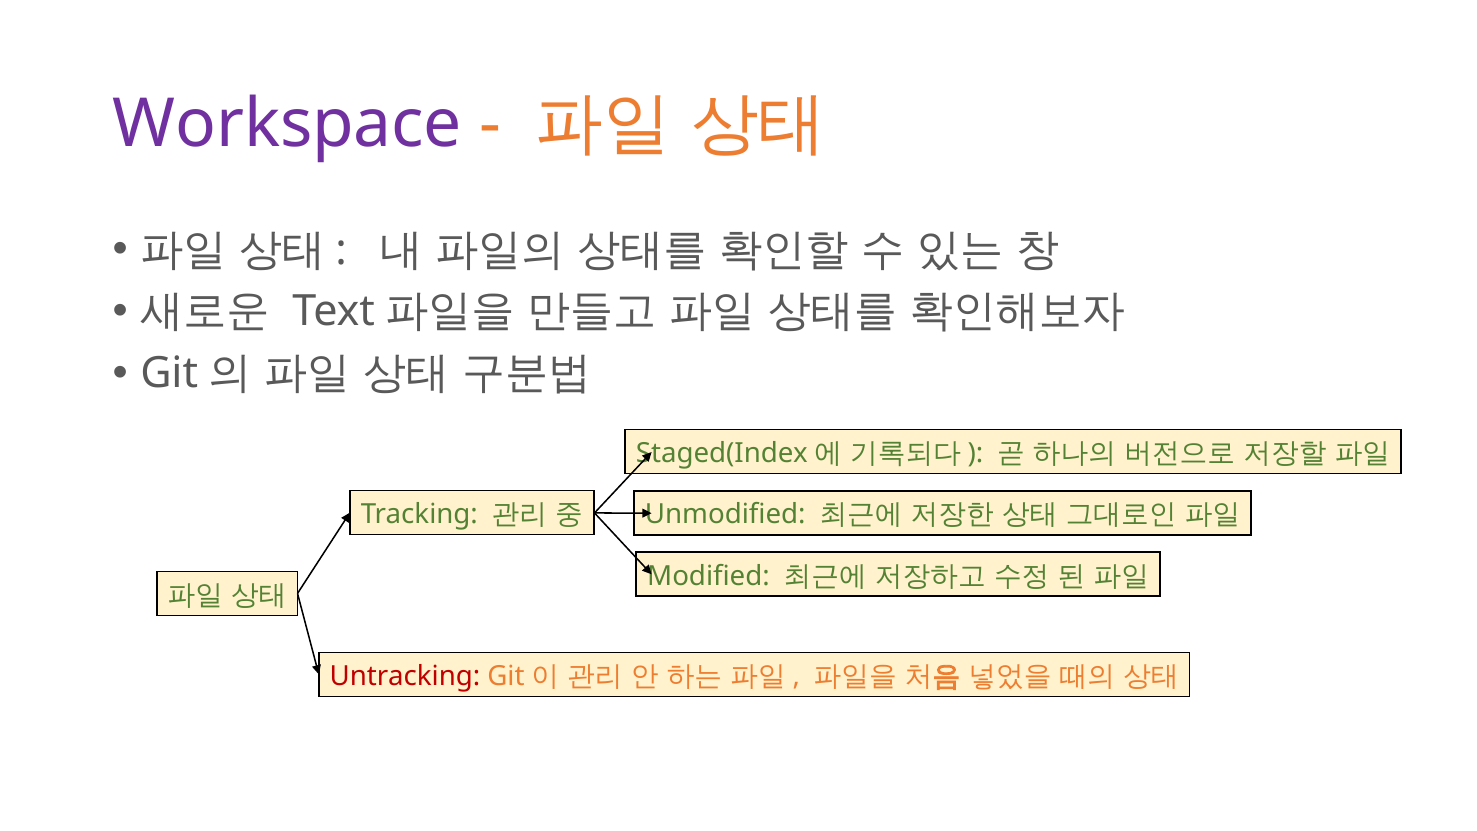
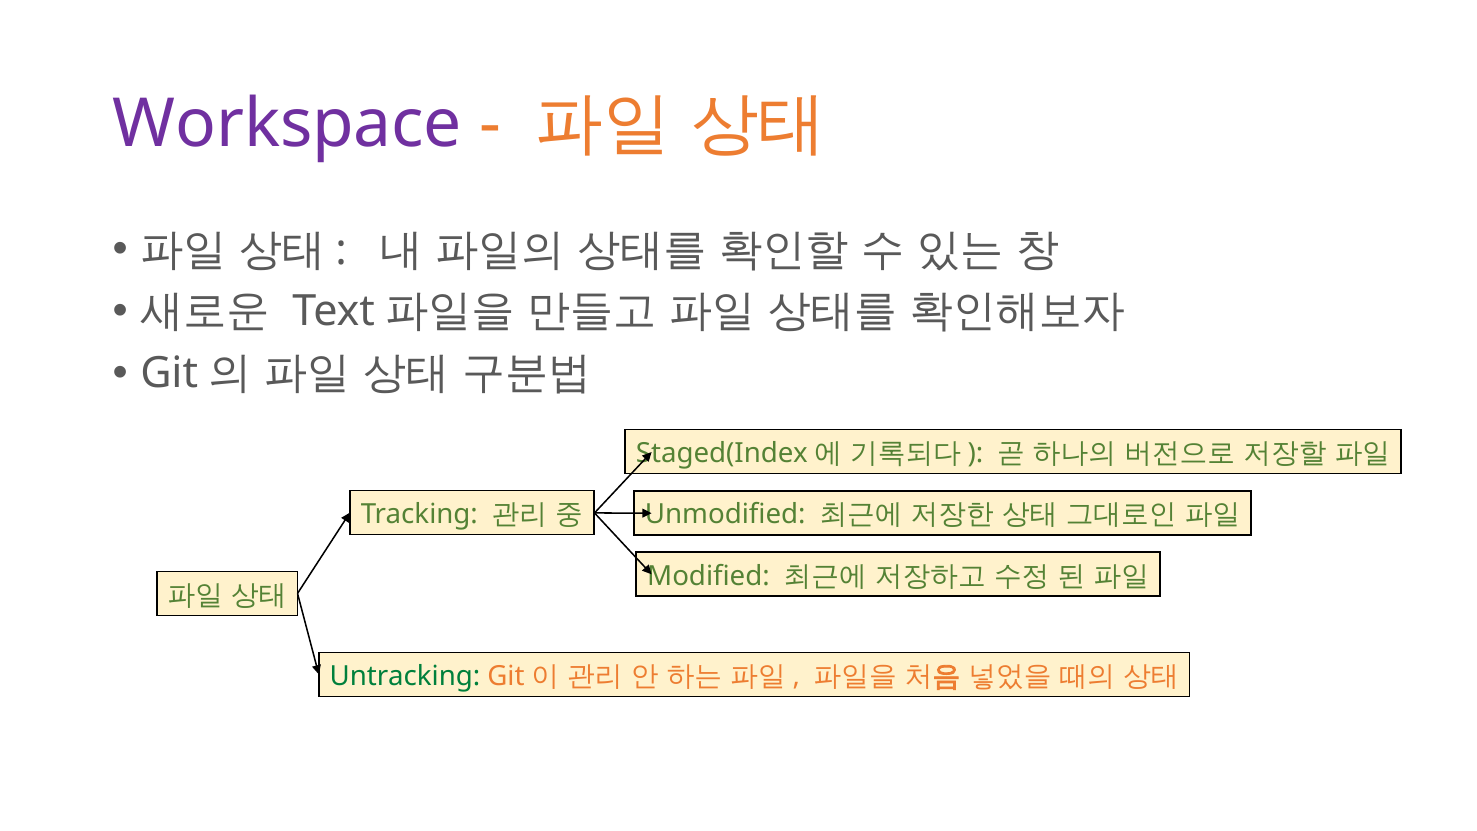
Untracking colour: red -> green
